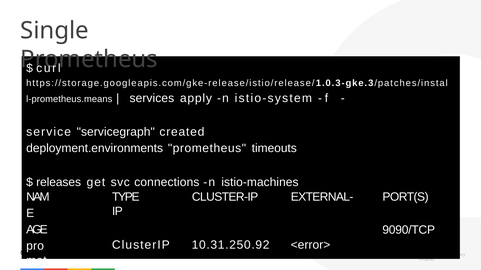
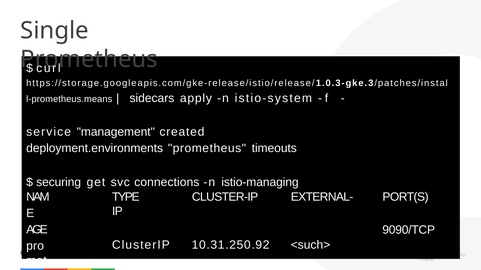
services: services -> sidecars
servicegraph: servicegraph -> management
releases: releases -> securing
istio-machines: istio-machines -> istio-managing
<error>: <error> -> <such>
